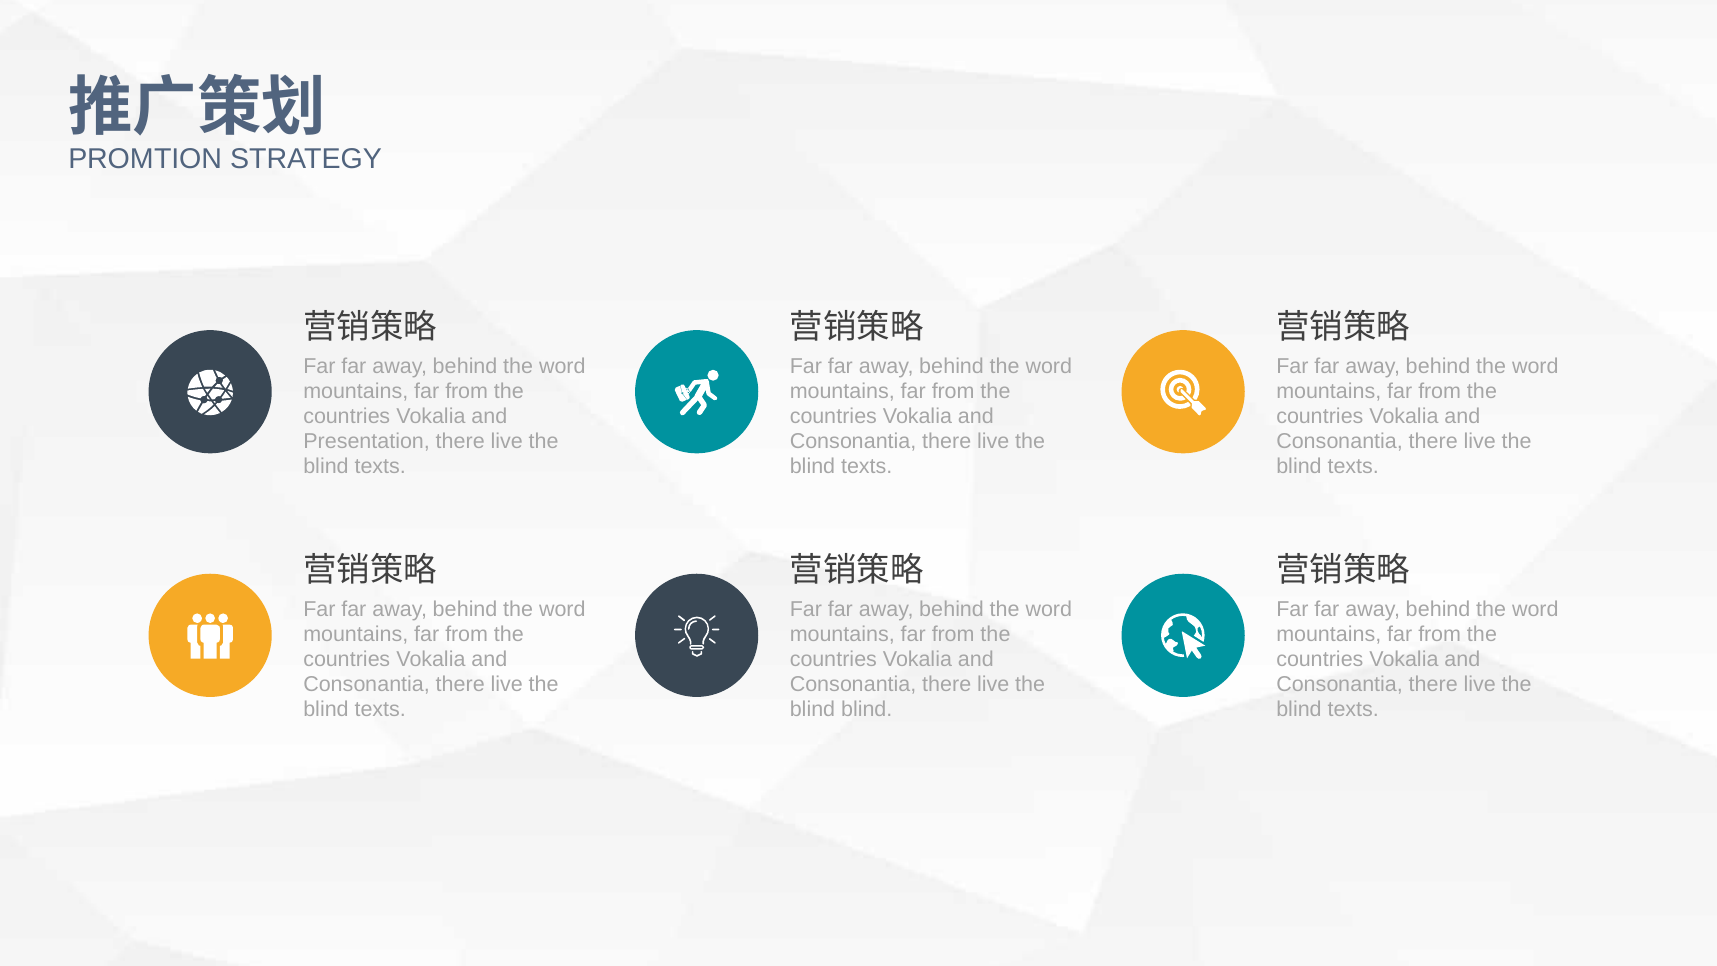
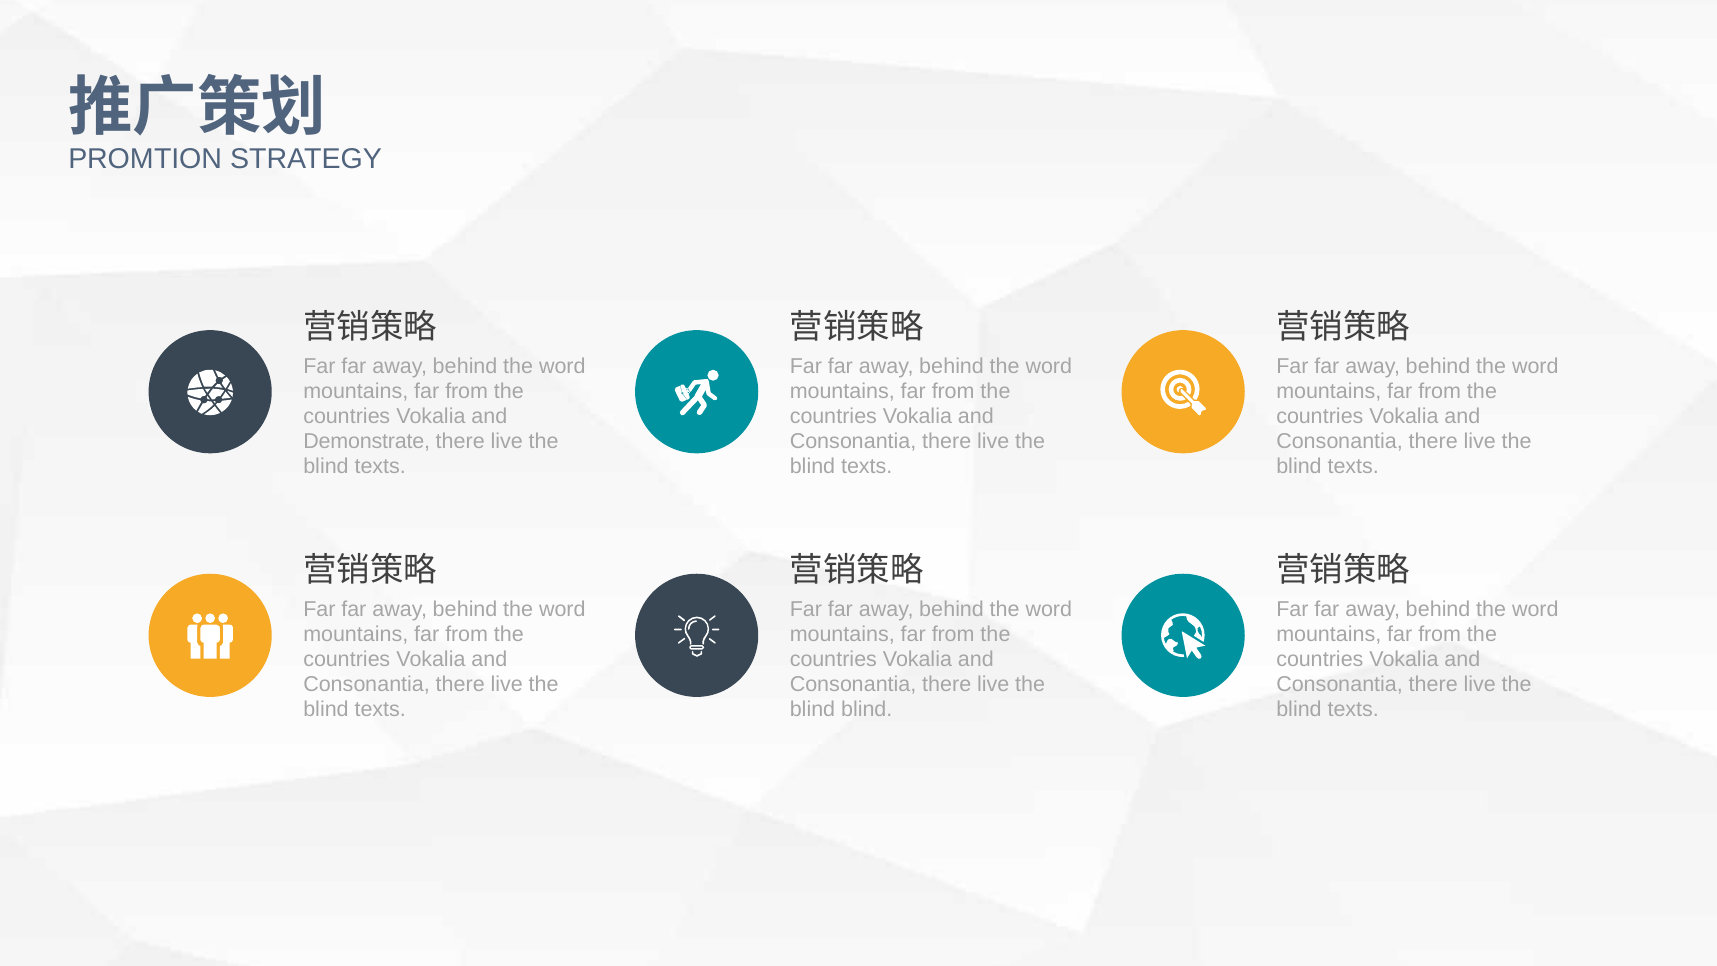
Presentation: Presentation -> Demonstrate
